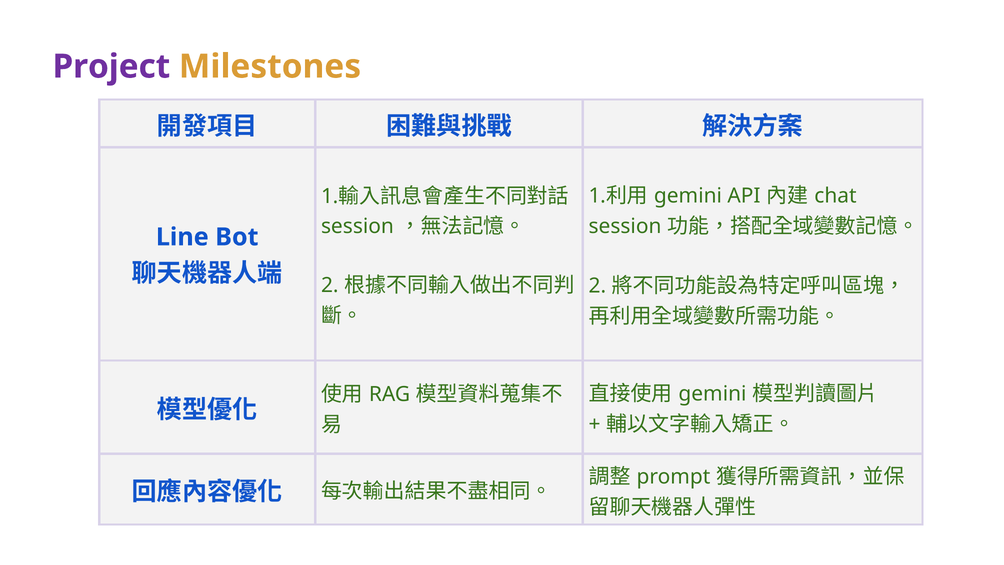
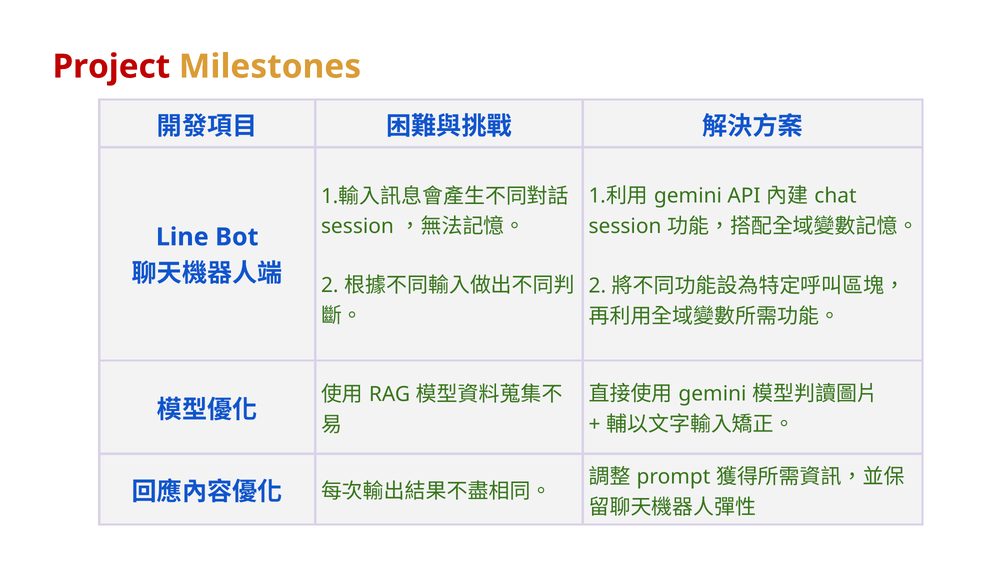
Project colour: purple -> red
